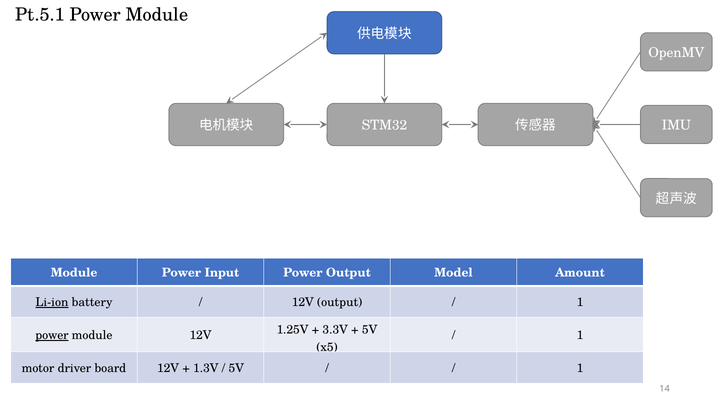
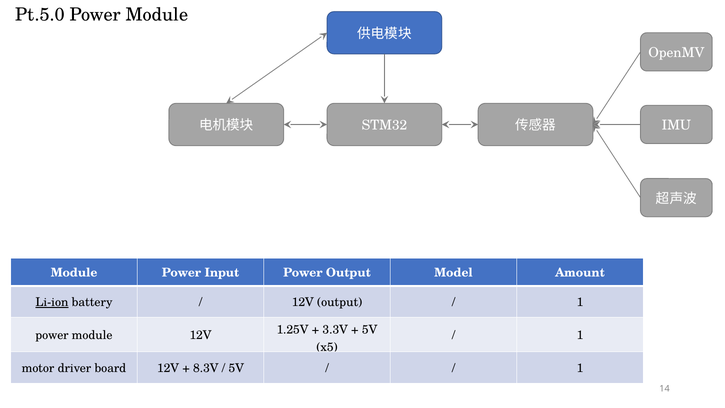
Pt.5.1: Pt.5.1 -> Pt.5.0
power at (52, 335) underline: present -> none
1.3V: 1.3V -> 8.3V
